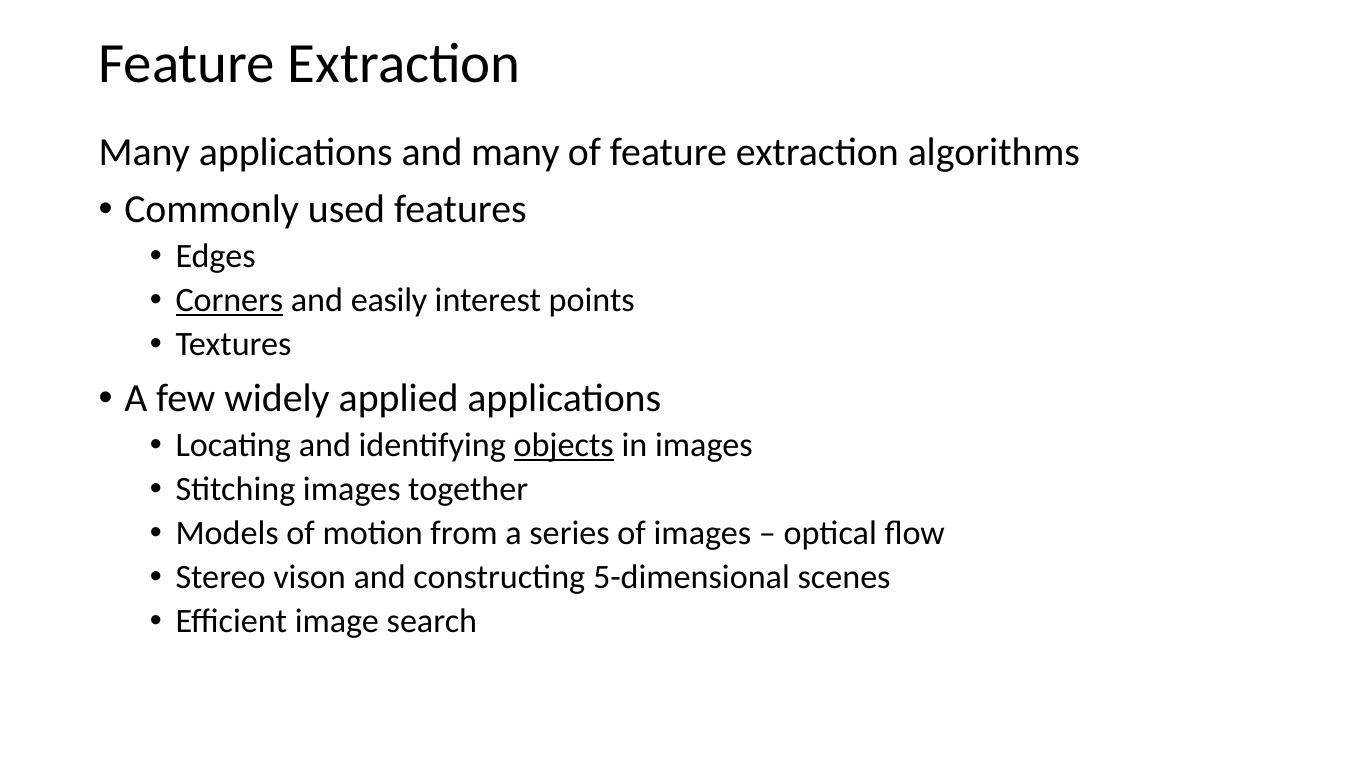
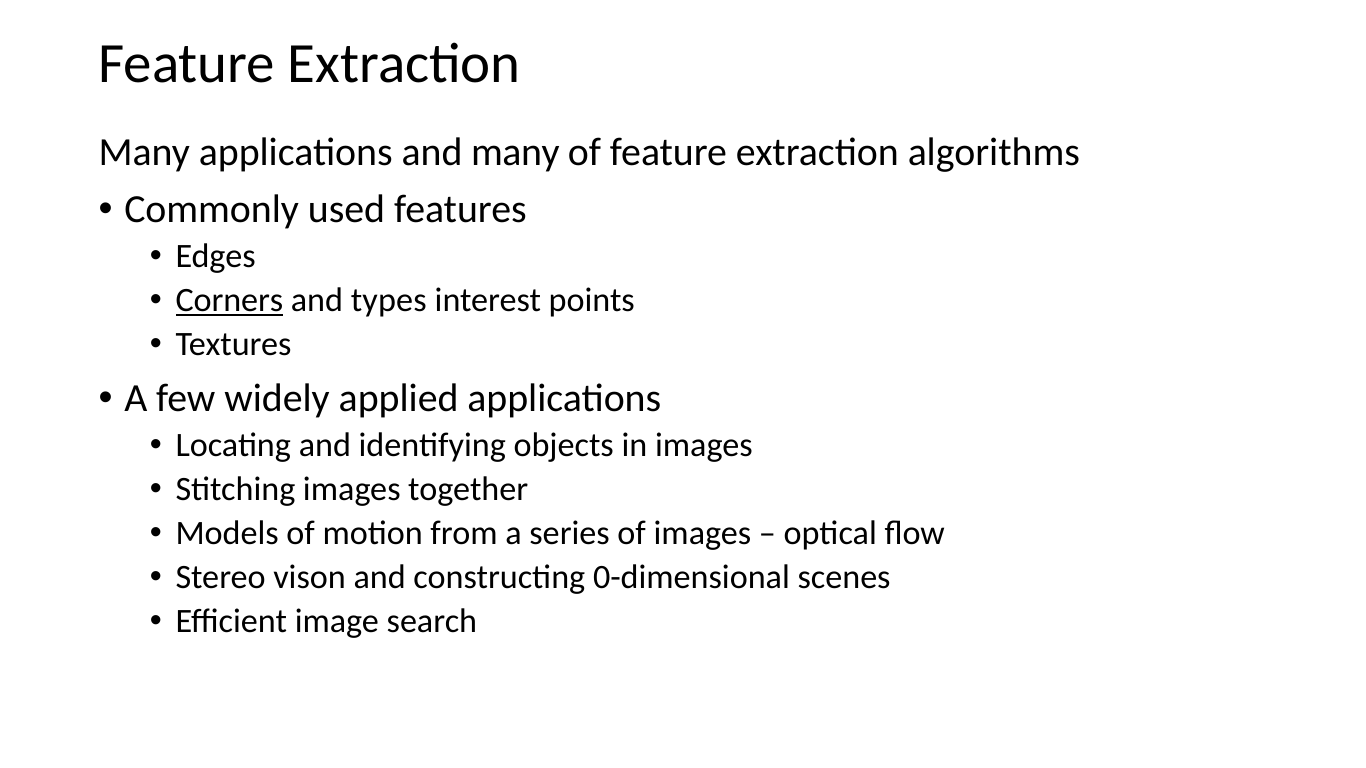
easily: easily -> types
objects underline: present -> none
5-dimensional: 5-dimensional -> 0-dimensional
